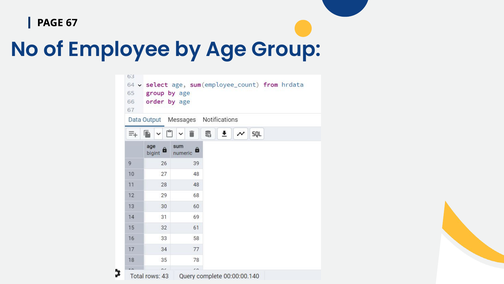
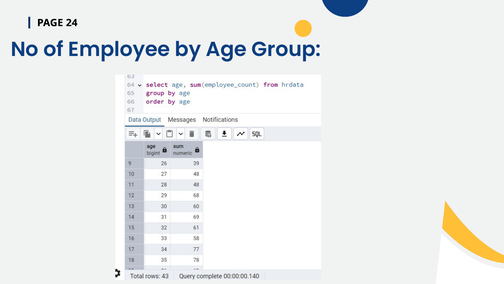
67: 67 -> 24
